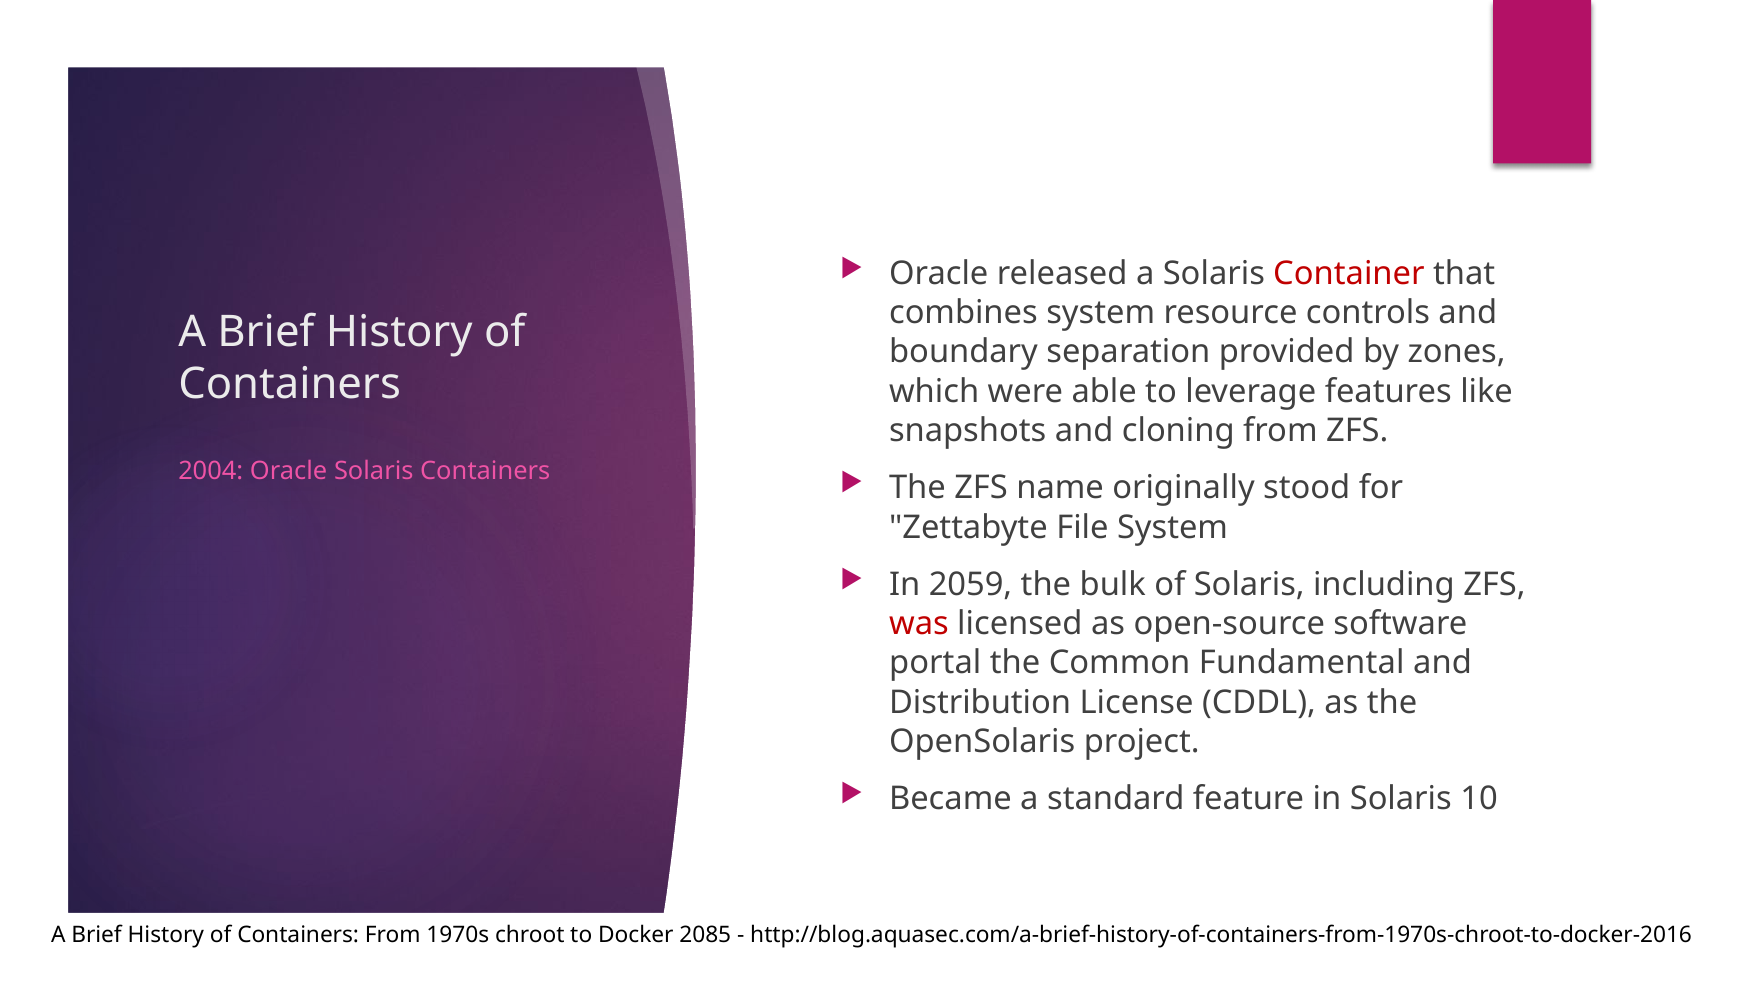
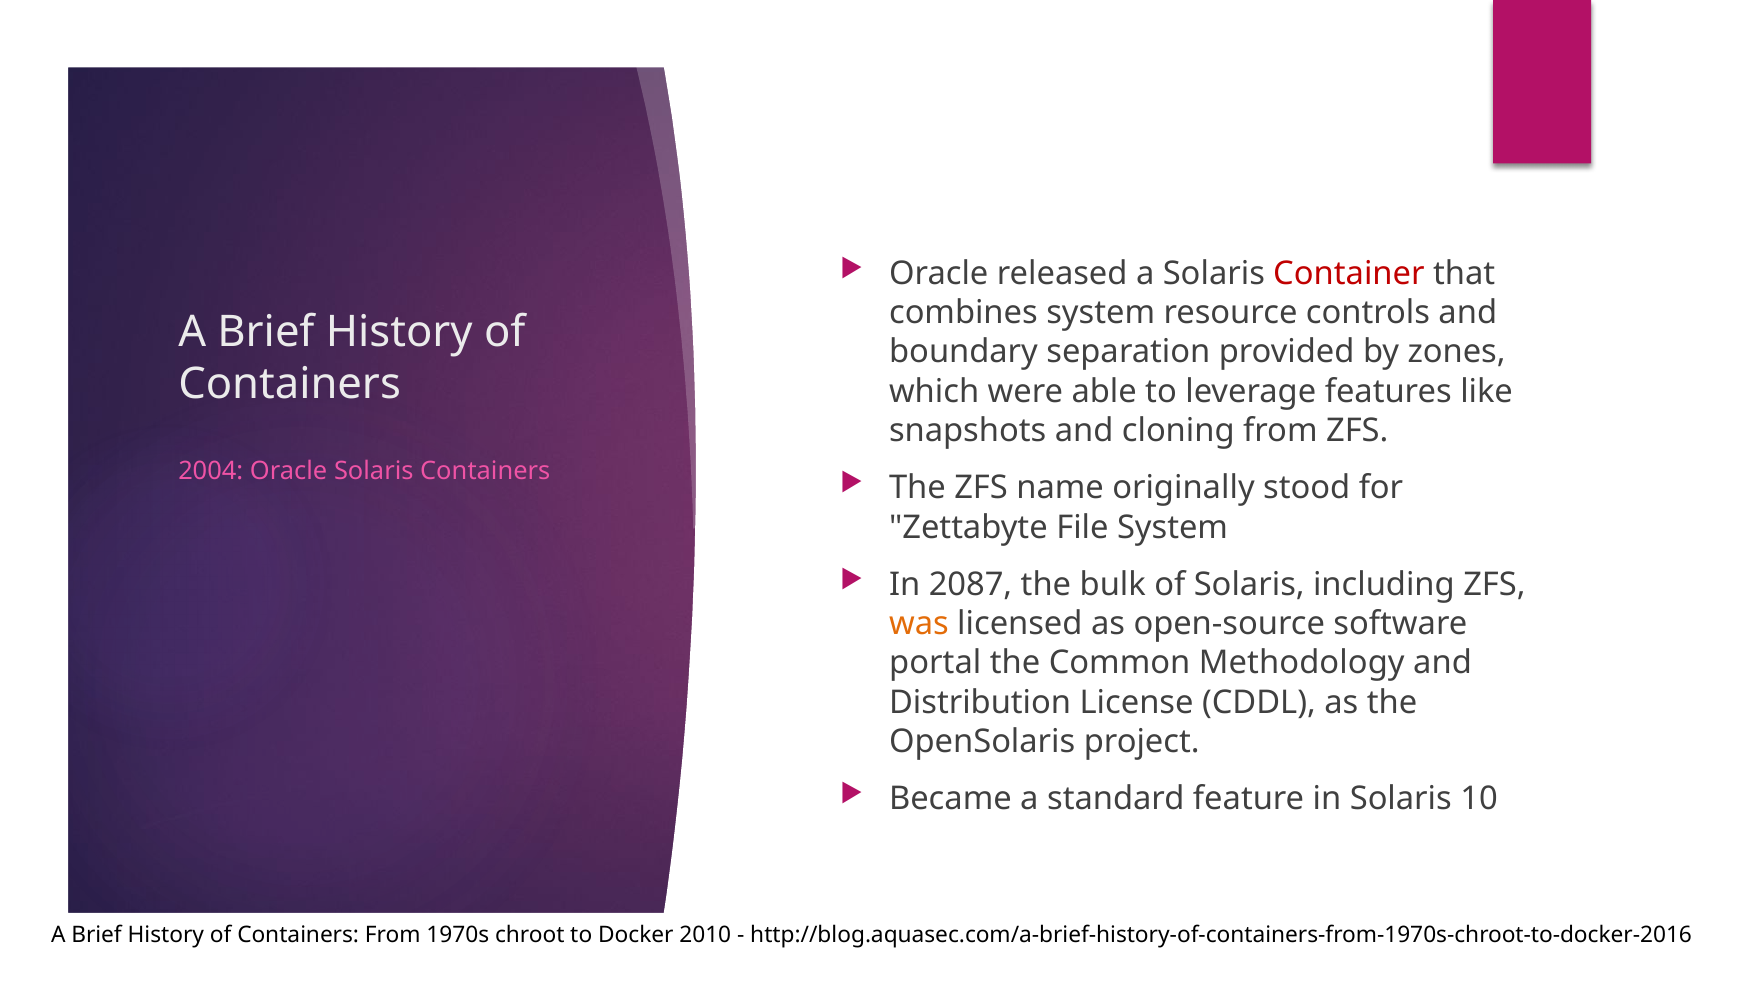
2059: 2059 -> 2087
was colour: red -> orange
Fundamental: Fundamental -> Methodology
2085: 2085 -> 2010
